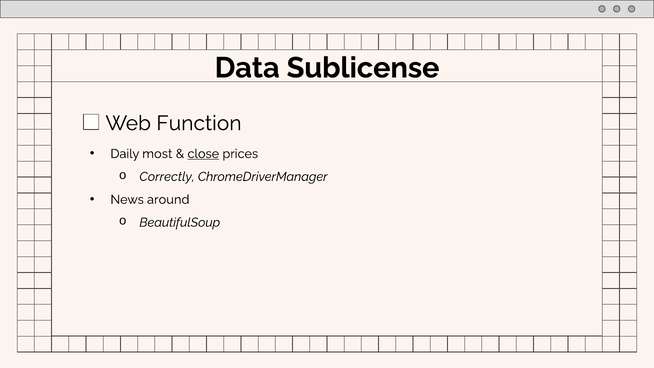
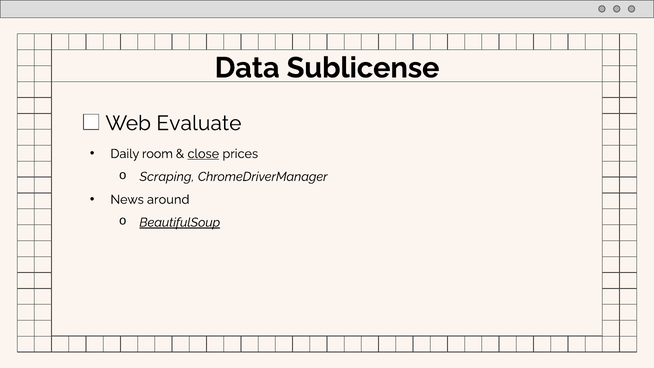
Function: Function -> Evaluate
most: most -> room
Correctly: Correctly -> Scraping
BeautifulSoup underline: none -> present
